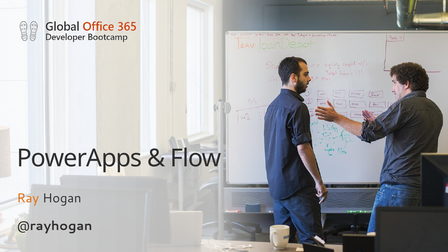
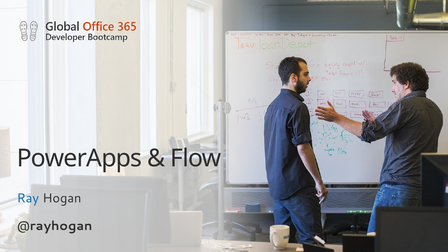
Ray colour: orange -> blue
